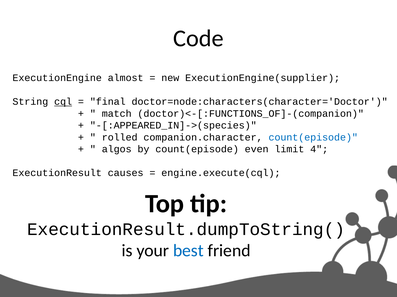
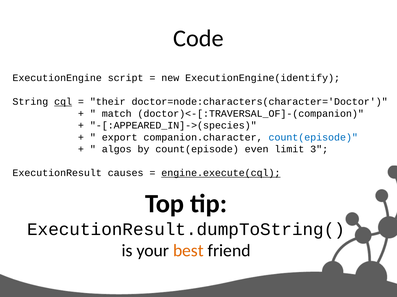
almost: almost -> script
ExecutionEngine(supplier: ExecutionEngine(supplier -> ExecutionEngine(identify
final: final -> their
doctor)<-[:FUNCTIONS_OF]-(companion: doctor)<-[:FUNCTIONS_OF]-(companion -> doctor)<-[:TRAVERSAL_OF]-(companion
rolled: rolled -> export
4: 4 -> 3
engine.execute(cql underline: none -> present
best colour: blue -> orange
